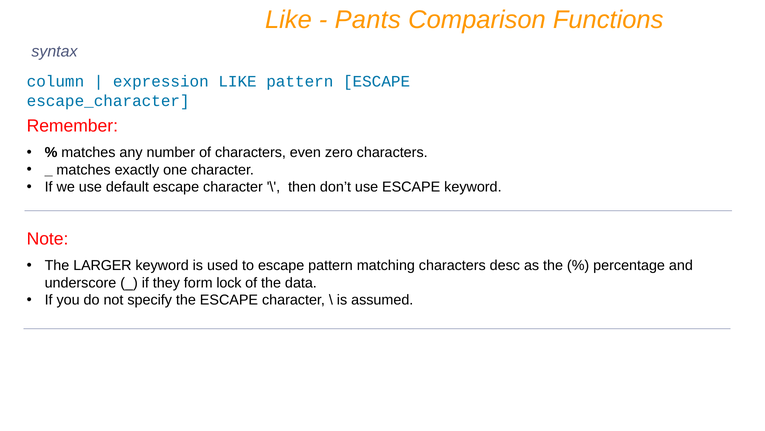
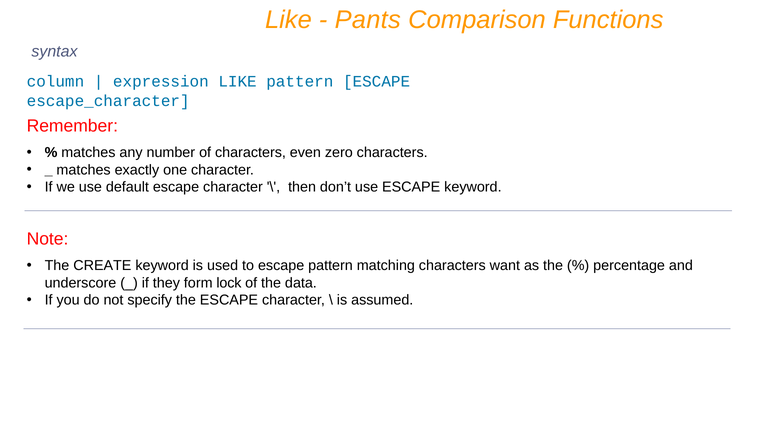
LARGER: LARGER -> CREATE
desc: desc -> want
